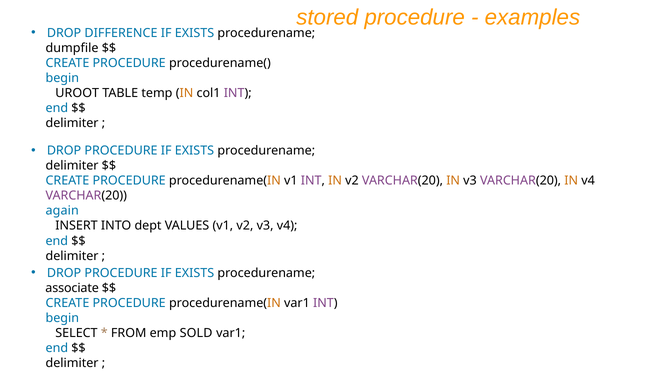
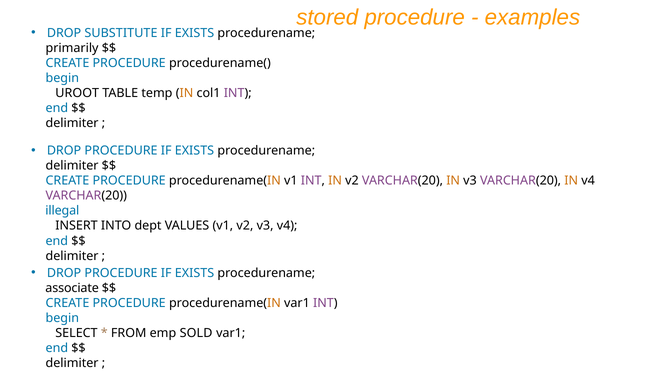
DIFFERENCE: DIFFERENCE -> SUBSTITUTE
dumpfile: dumpfile -> primarily
again: again -> illegal
